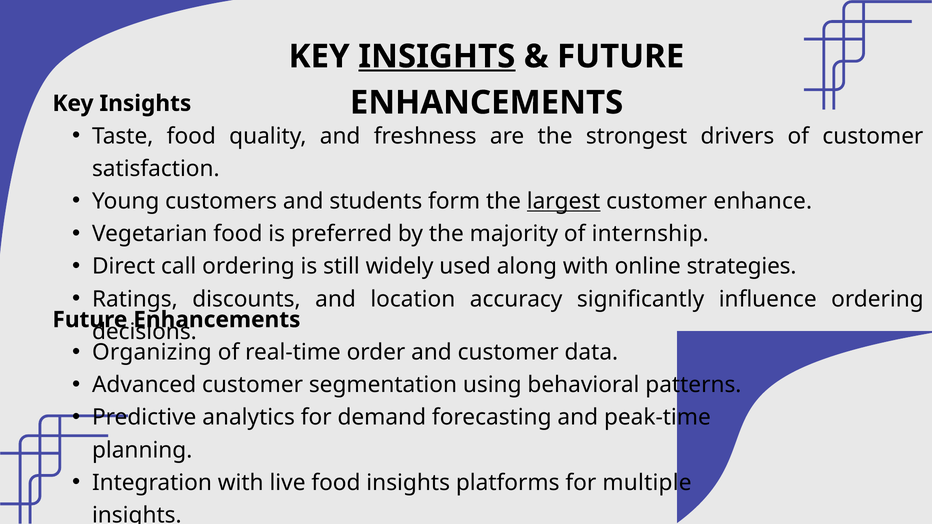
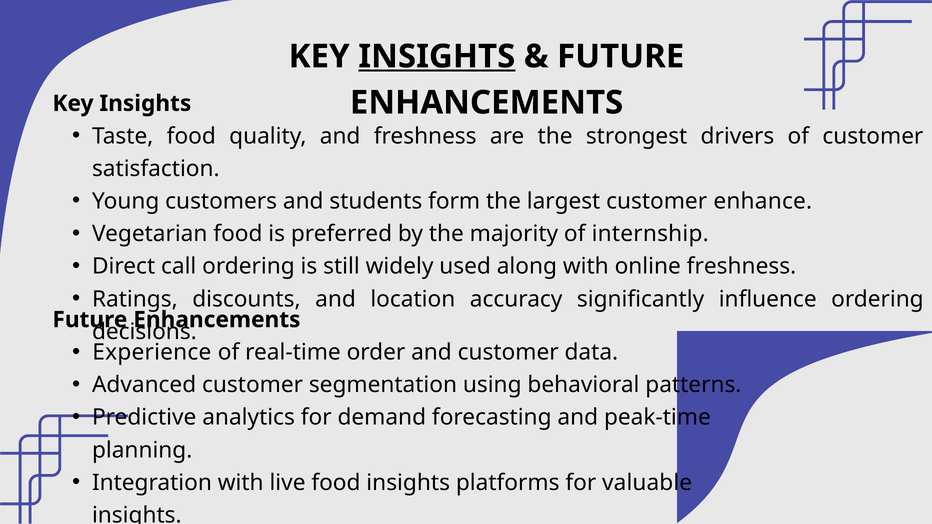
largest underline: present -> none
online strategies: strategies -> freshness
Organizing: Organizing -> Experience
multiple: multiple -> valuable
